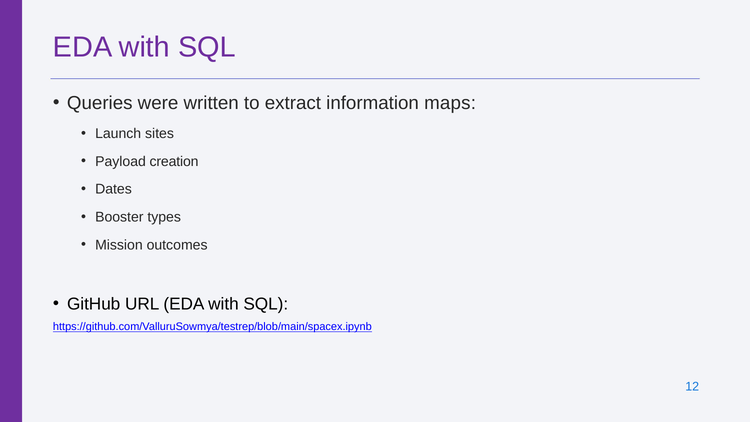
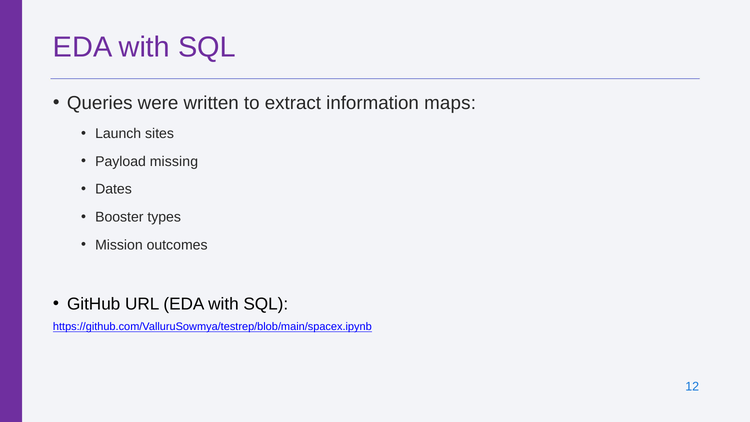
creation: creation -> missing
